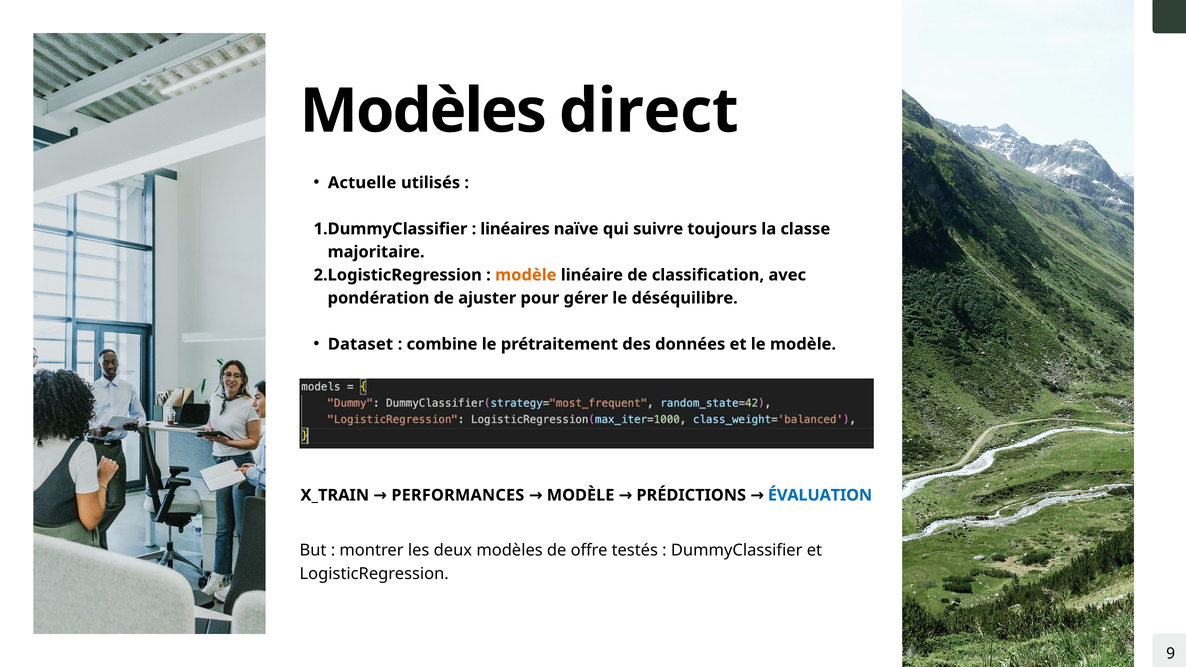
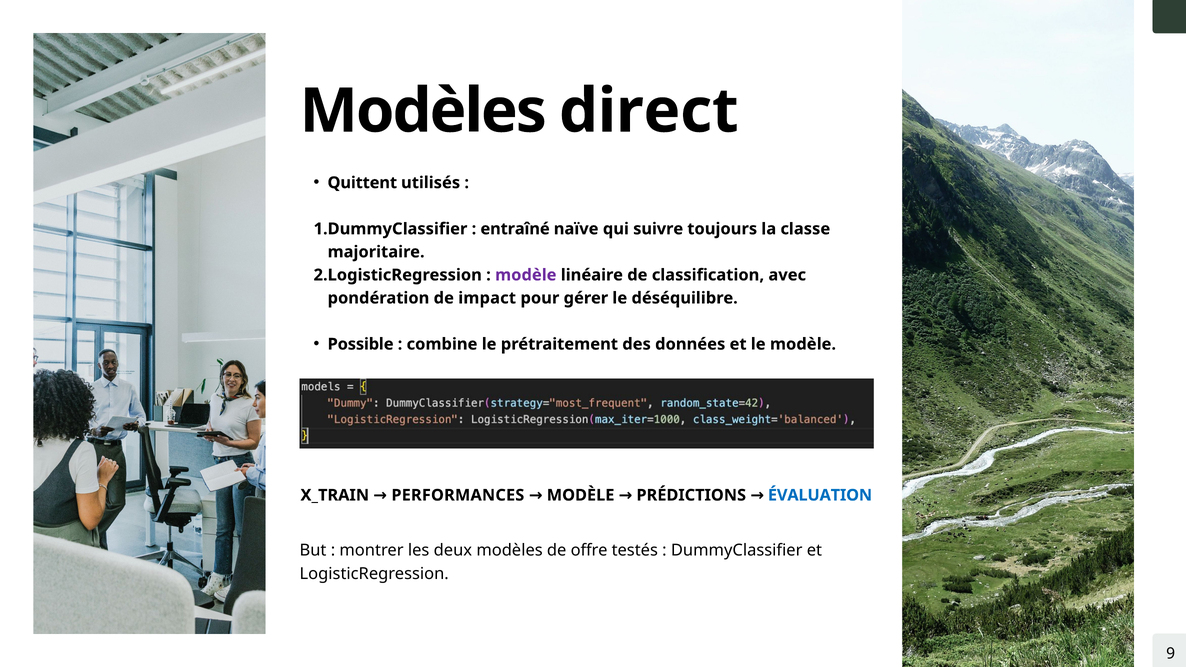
Actuelle: Actuelle -> Quittent
linéaires: linéaires -> entraîné
modèle at (526, 275) colour: orange -> purple
ajuster: ajuster -> impact
Dataset: Dataset -> Possible
